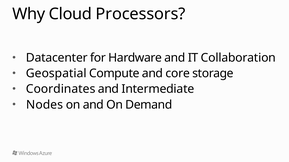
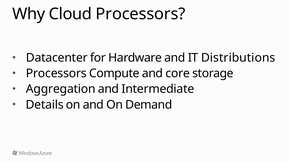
Collaboration: Collaboration -> Distributions
Geospatial at (56, 74): Geospatial -> Processors
Coordinates: Coordinates -> Aggregation
Nodes: Nodes -> Details
